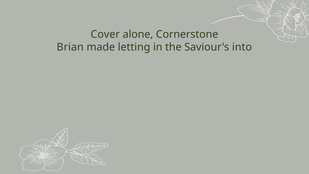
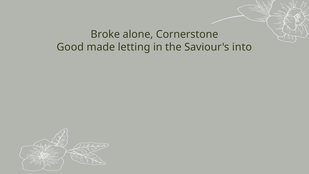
Cover: Cover -> Broke
Brian: Brian -> Good
